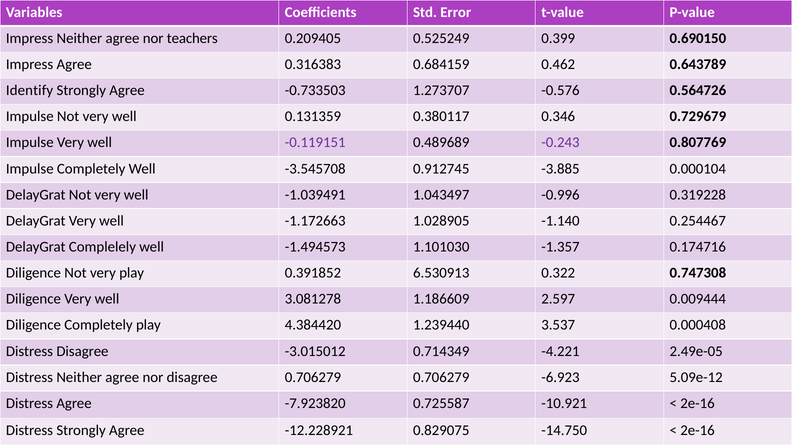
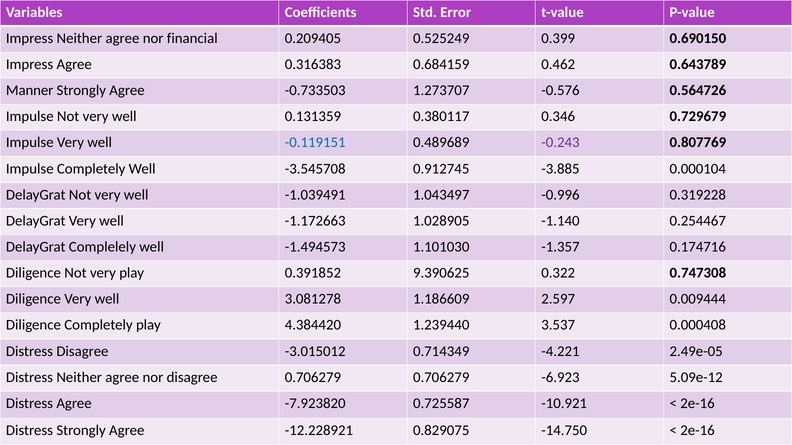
teachers: teachers -> financial
Identify: Identify -> Manner
-0.119151 colour: purple -> blue
6.530913: 6.530913 -> 9.390625
